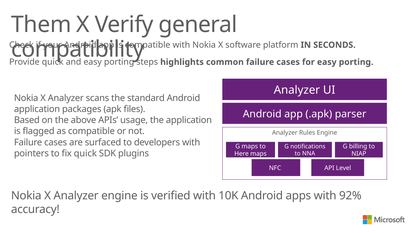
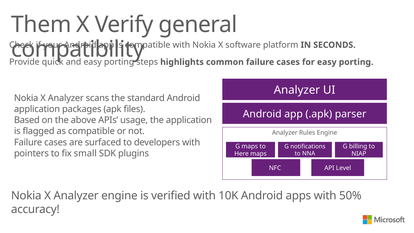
fix quick: quick -> small
92%: 92% -> 50%
